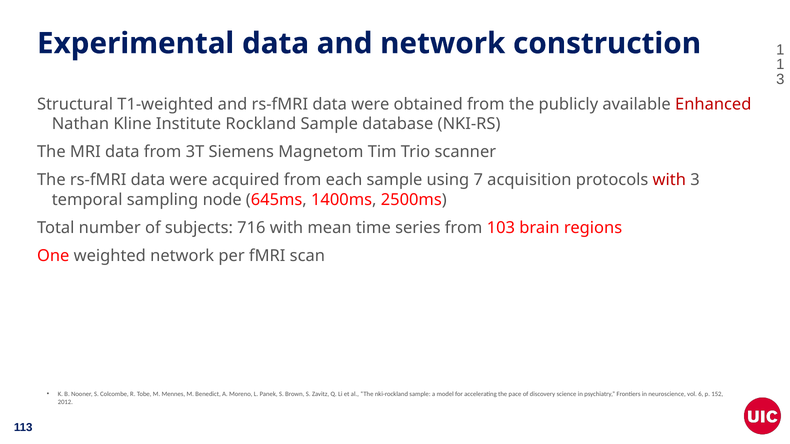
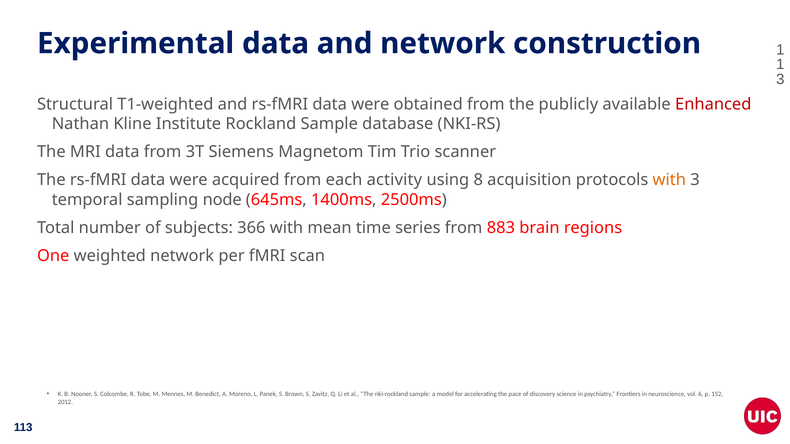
each sample: sample -> activity
7: 7 -> 8
with at (669, 180) colour: red -> orange
716: 716 -> 366
103: 103 -> 883
